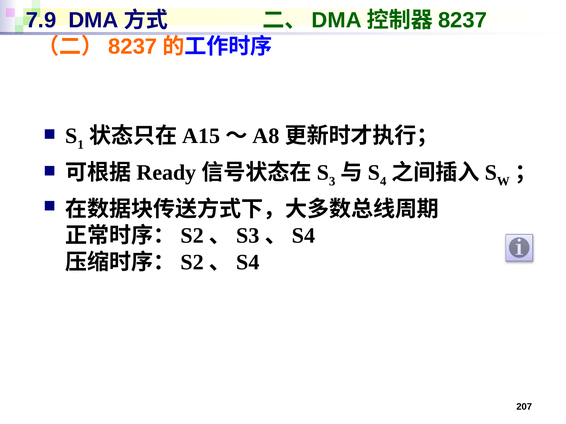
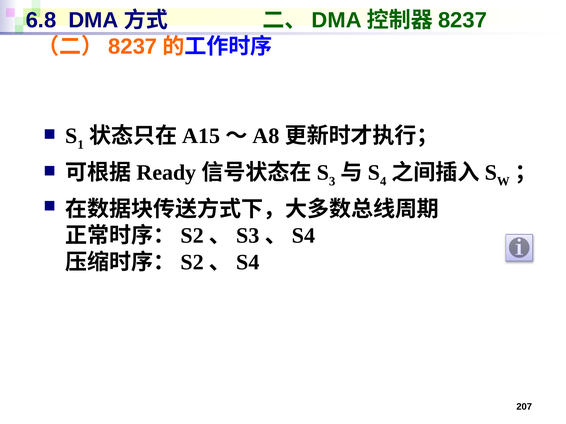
7.9: 7.9 -> 6.8
